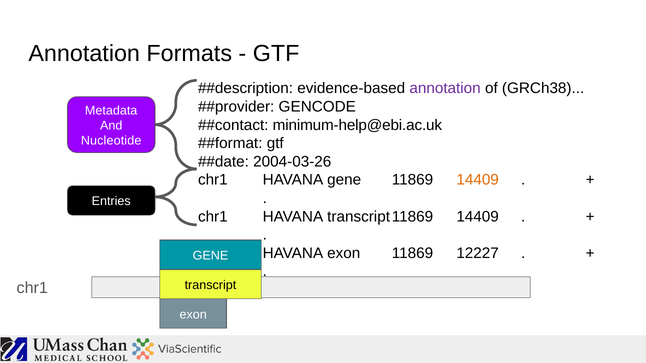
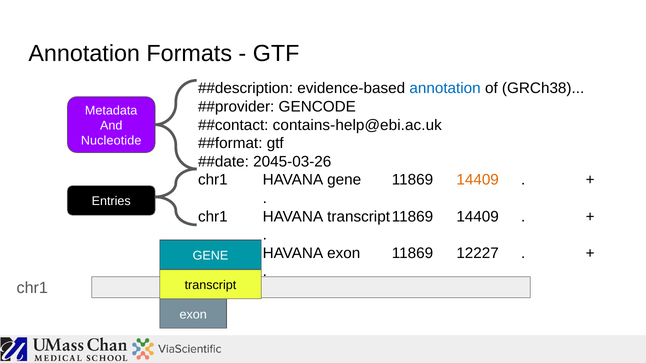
annotation at (445, 89) colour: purple -> blue
minimum-help@ebi.ac.uk: minimum-help@ebi.ac.uk -> contains-help@ebi.ac.uk
2004-03-26: 2004-03-26 -> 2045-03-26
